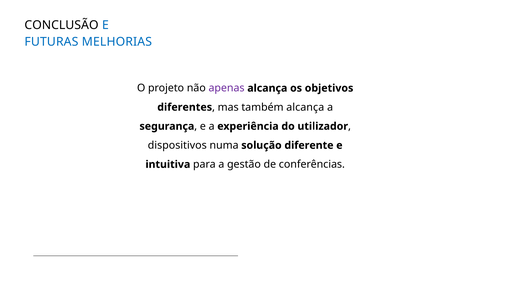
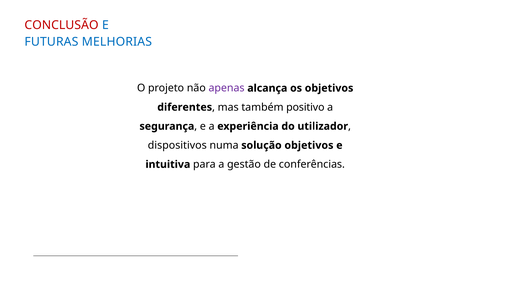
CONCLUSÃO colour: black -> red
também alcança: alcança -> positivo
solução diferente: diferente -> objetivos
